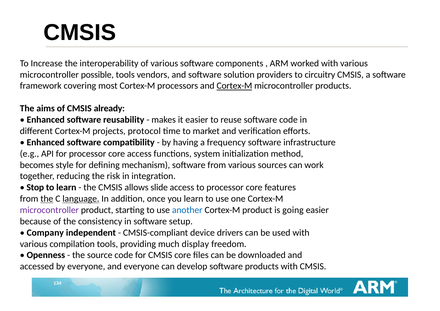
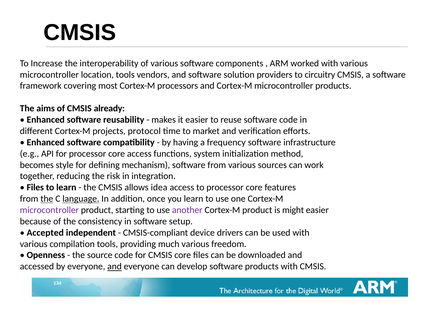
possible: possible -> location
Cortex-M at (234, 86) underline: present -> none
Stop at (35, 187): Stop -> Files
slide: slide -> idea
another colour: blue -> purple
going: going -> might
Company: Company -> Accepted
much display: display -> various
and at (114, 266) underline: none -> present
